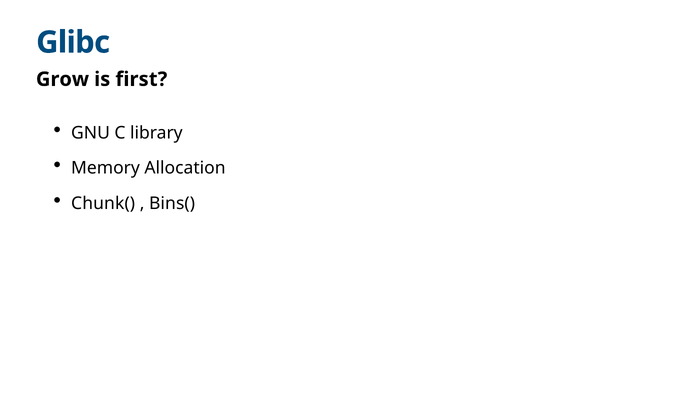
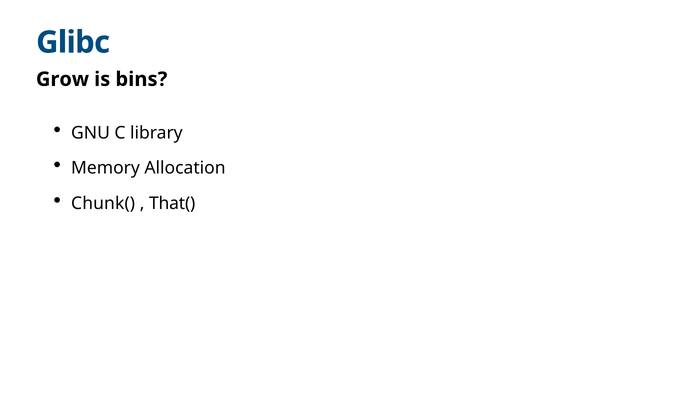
first: first -> bins
Bins(: Bins( -> That(
